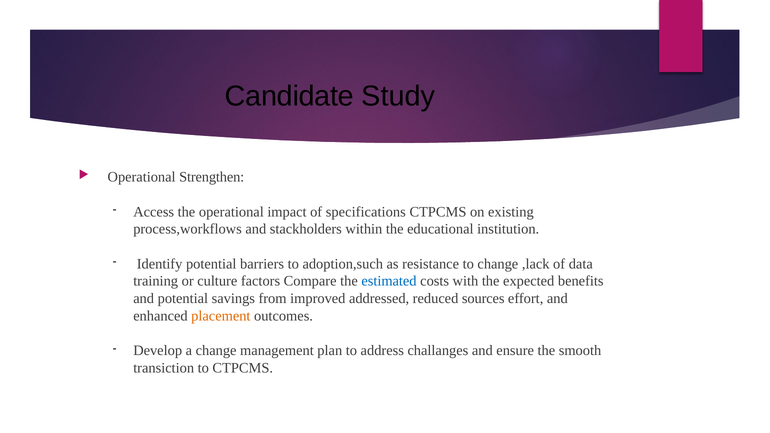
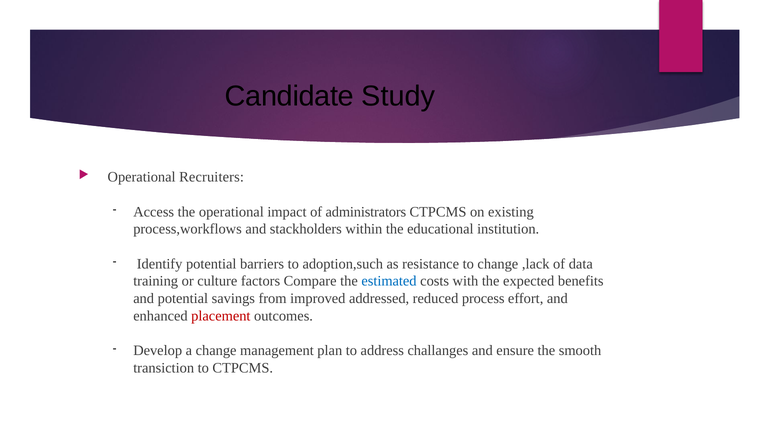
Strengthen: Strengthen -> Recruiters
specifications: specifications -> administrators
sources: sources -> process
placement colour: orange -> red
